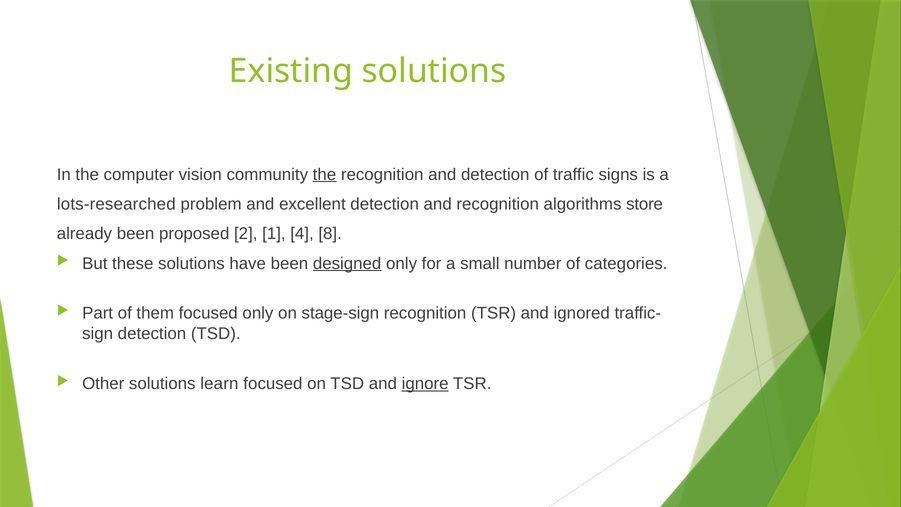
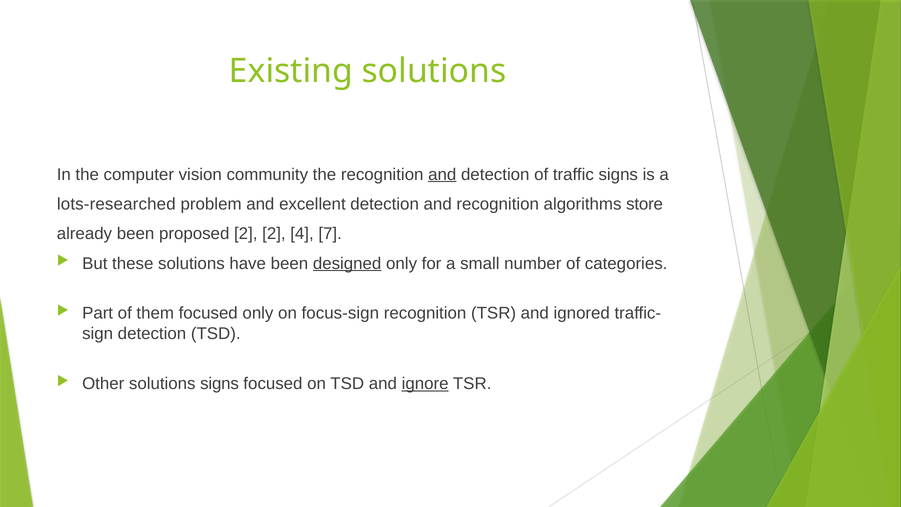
the at (324, 174) underline: present -> none
and at (442, 174) underline: none -> present
2 1: 1 -> 2
8: 8 -> 7
stage-sign: stage-sign -> focus-sign
solutions learn: learn -> signs
